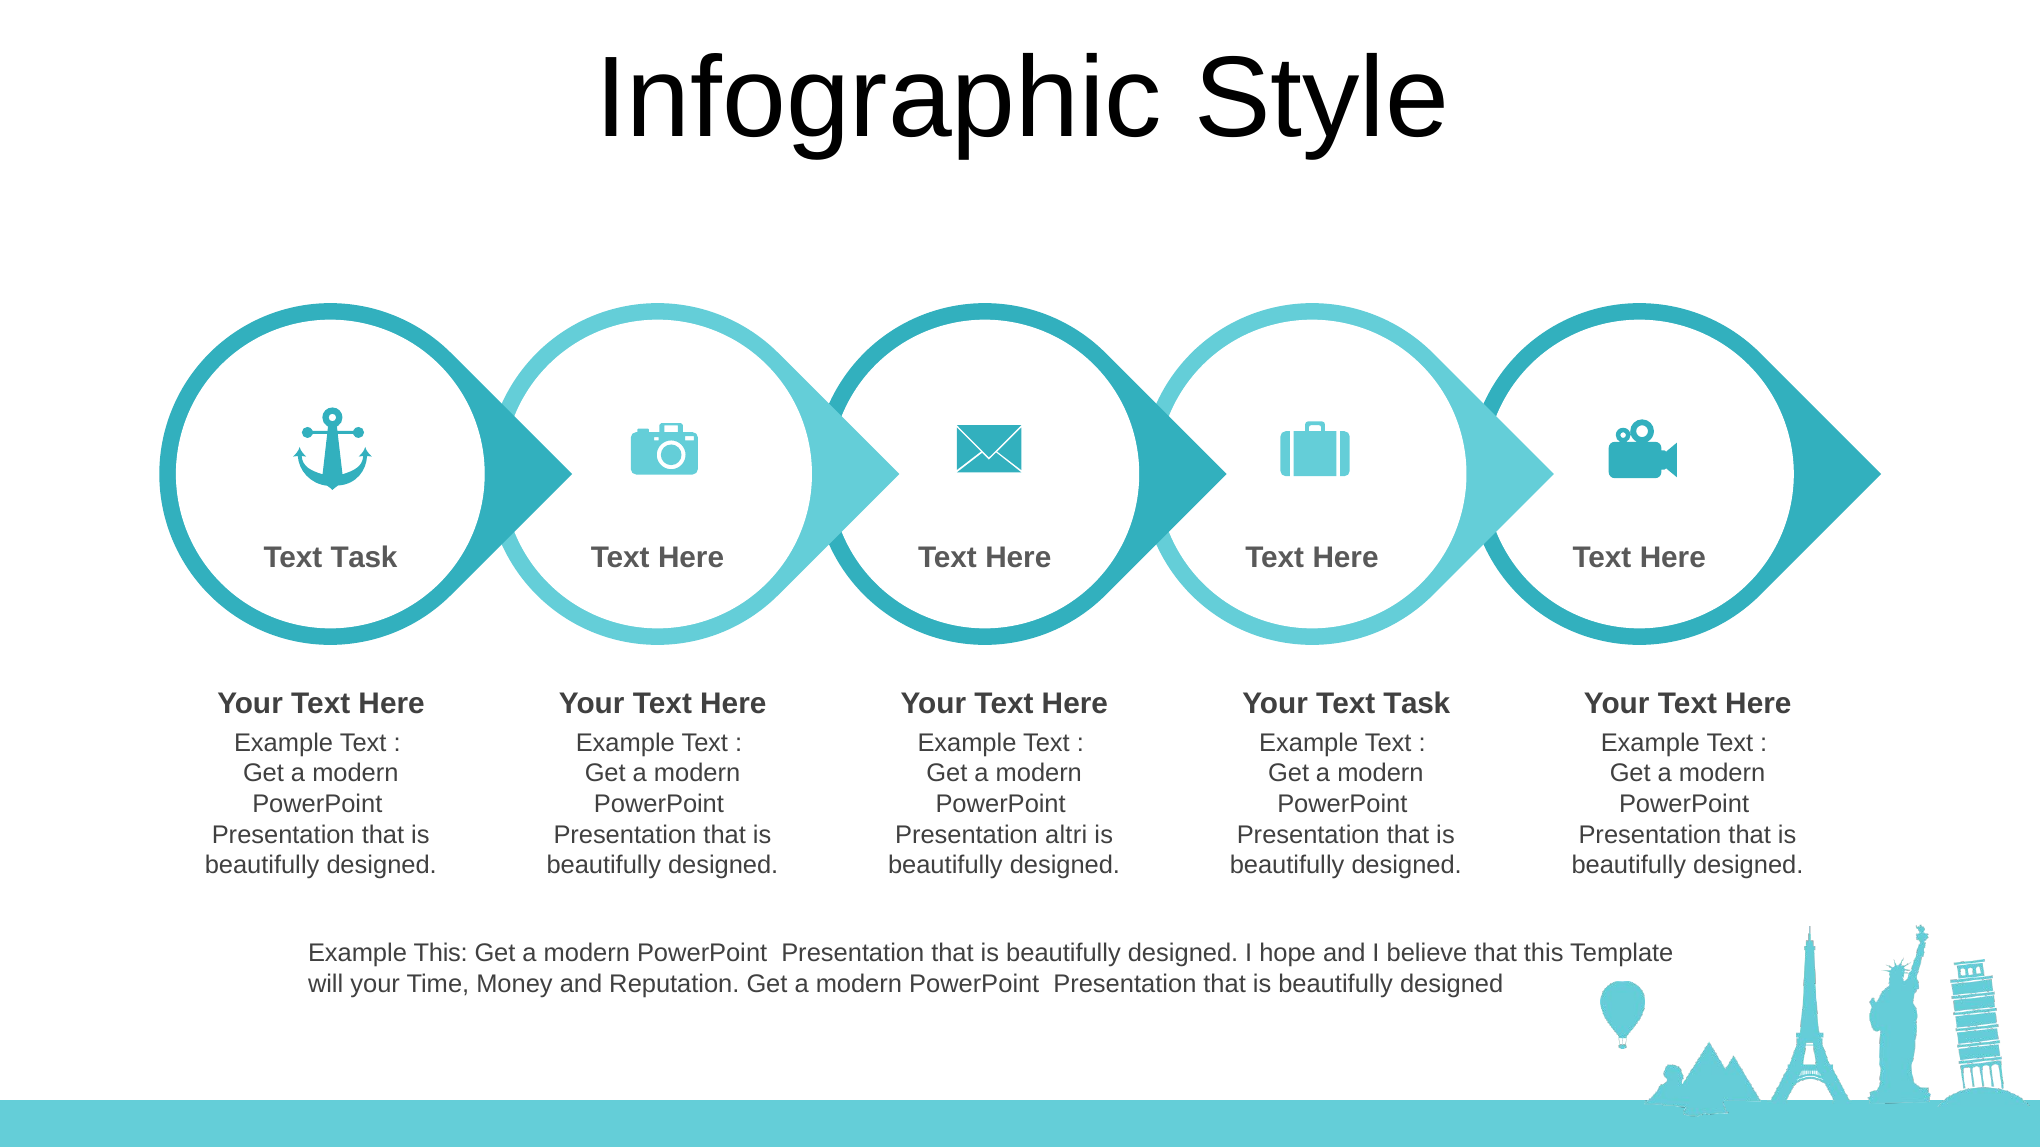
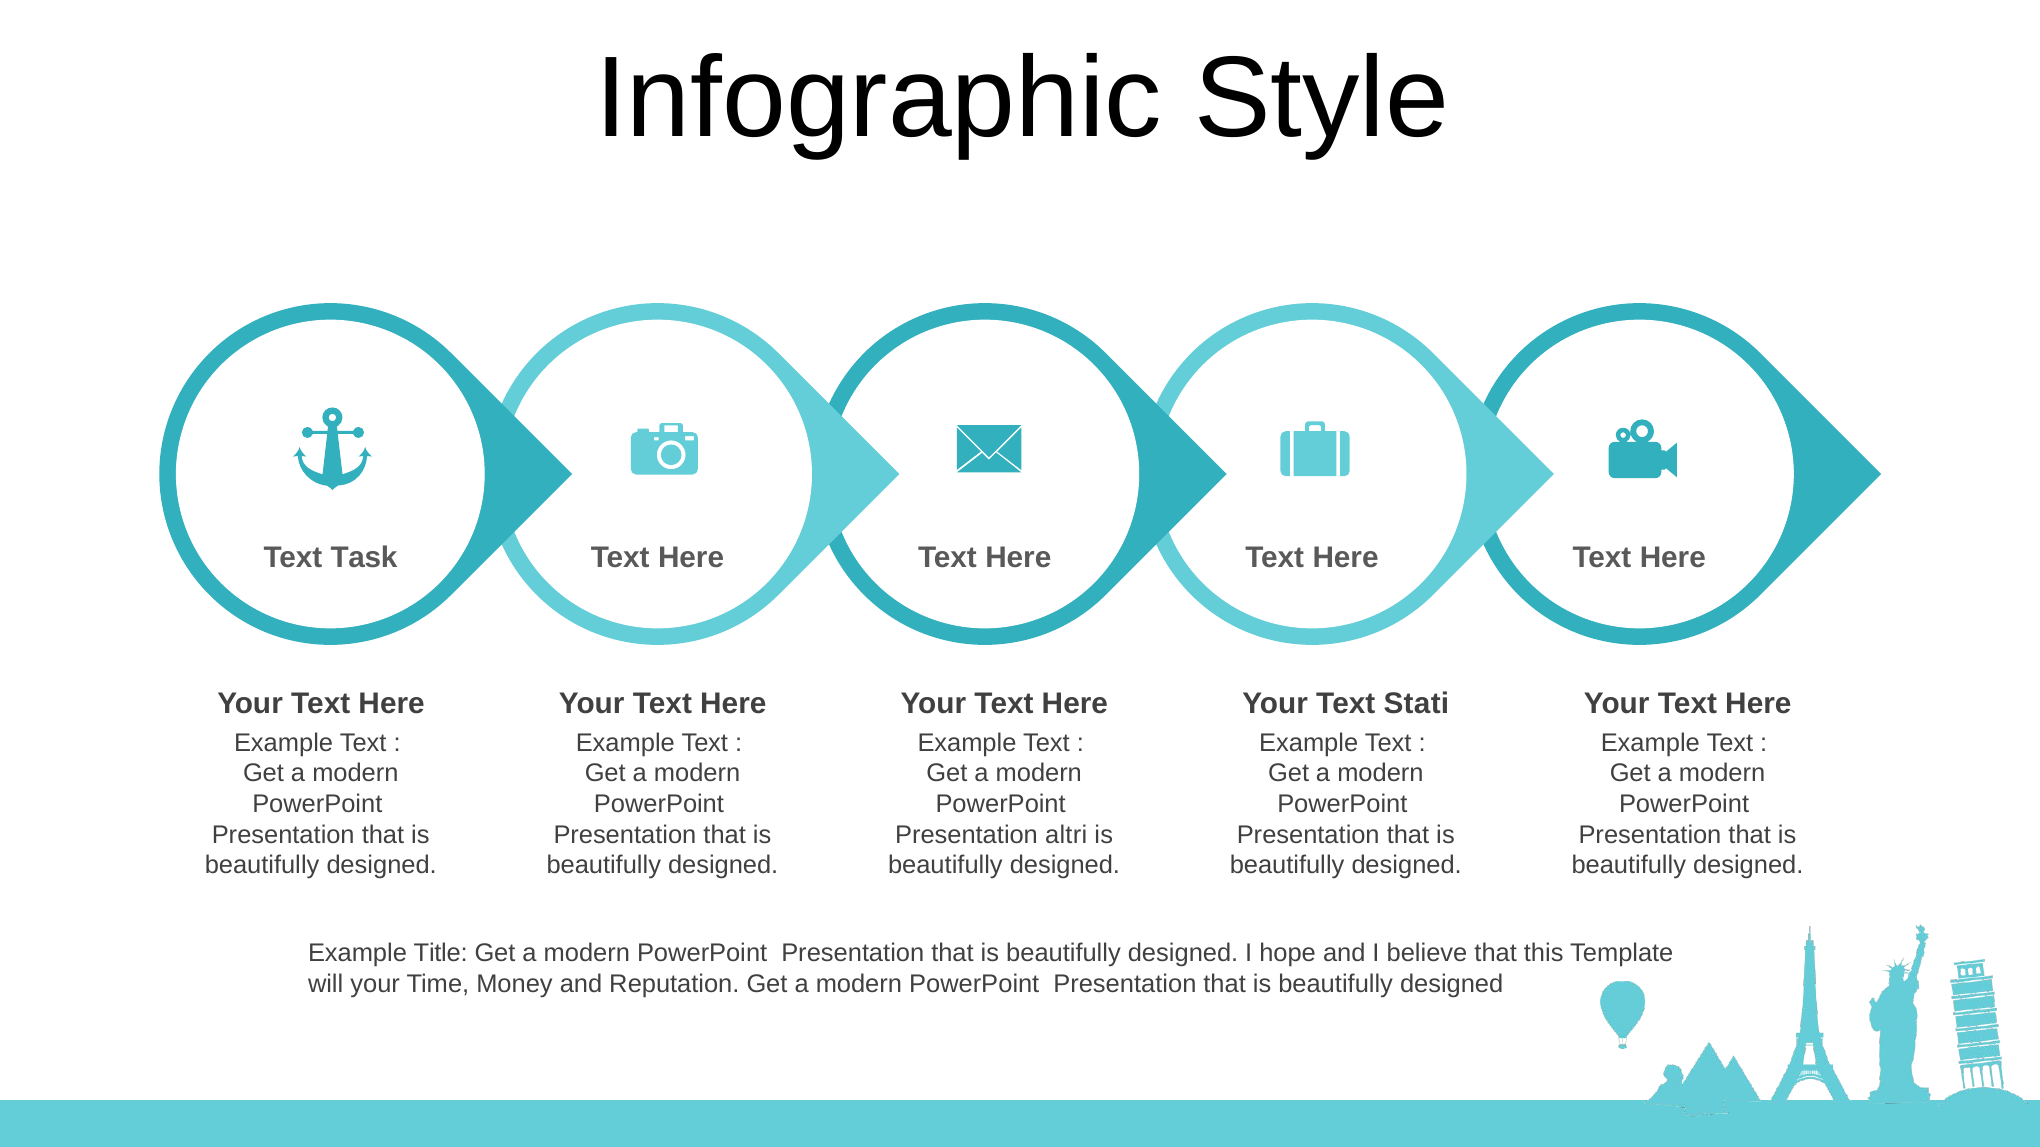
Your Text Task: Task -> Stati
Example This: This -> Title
